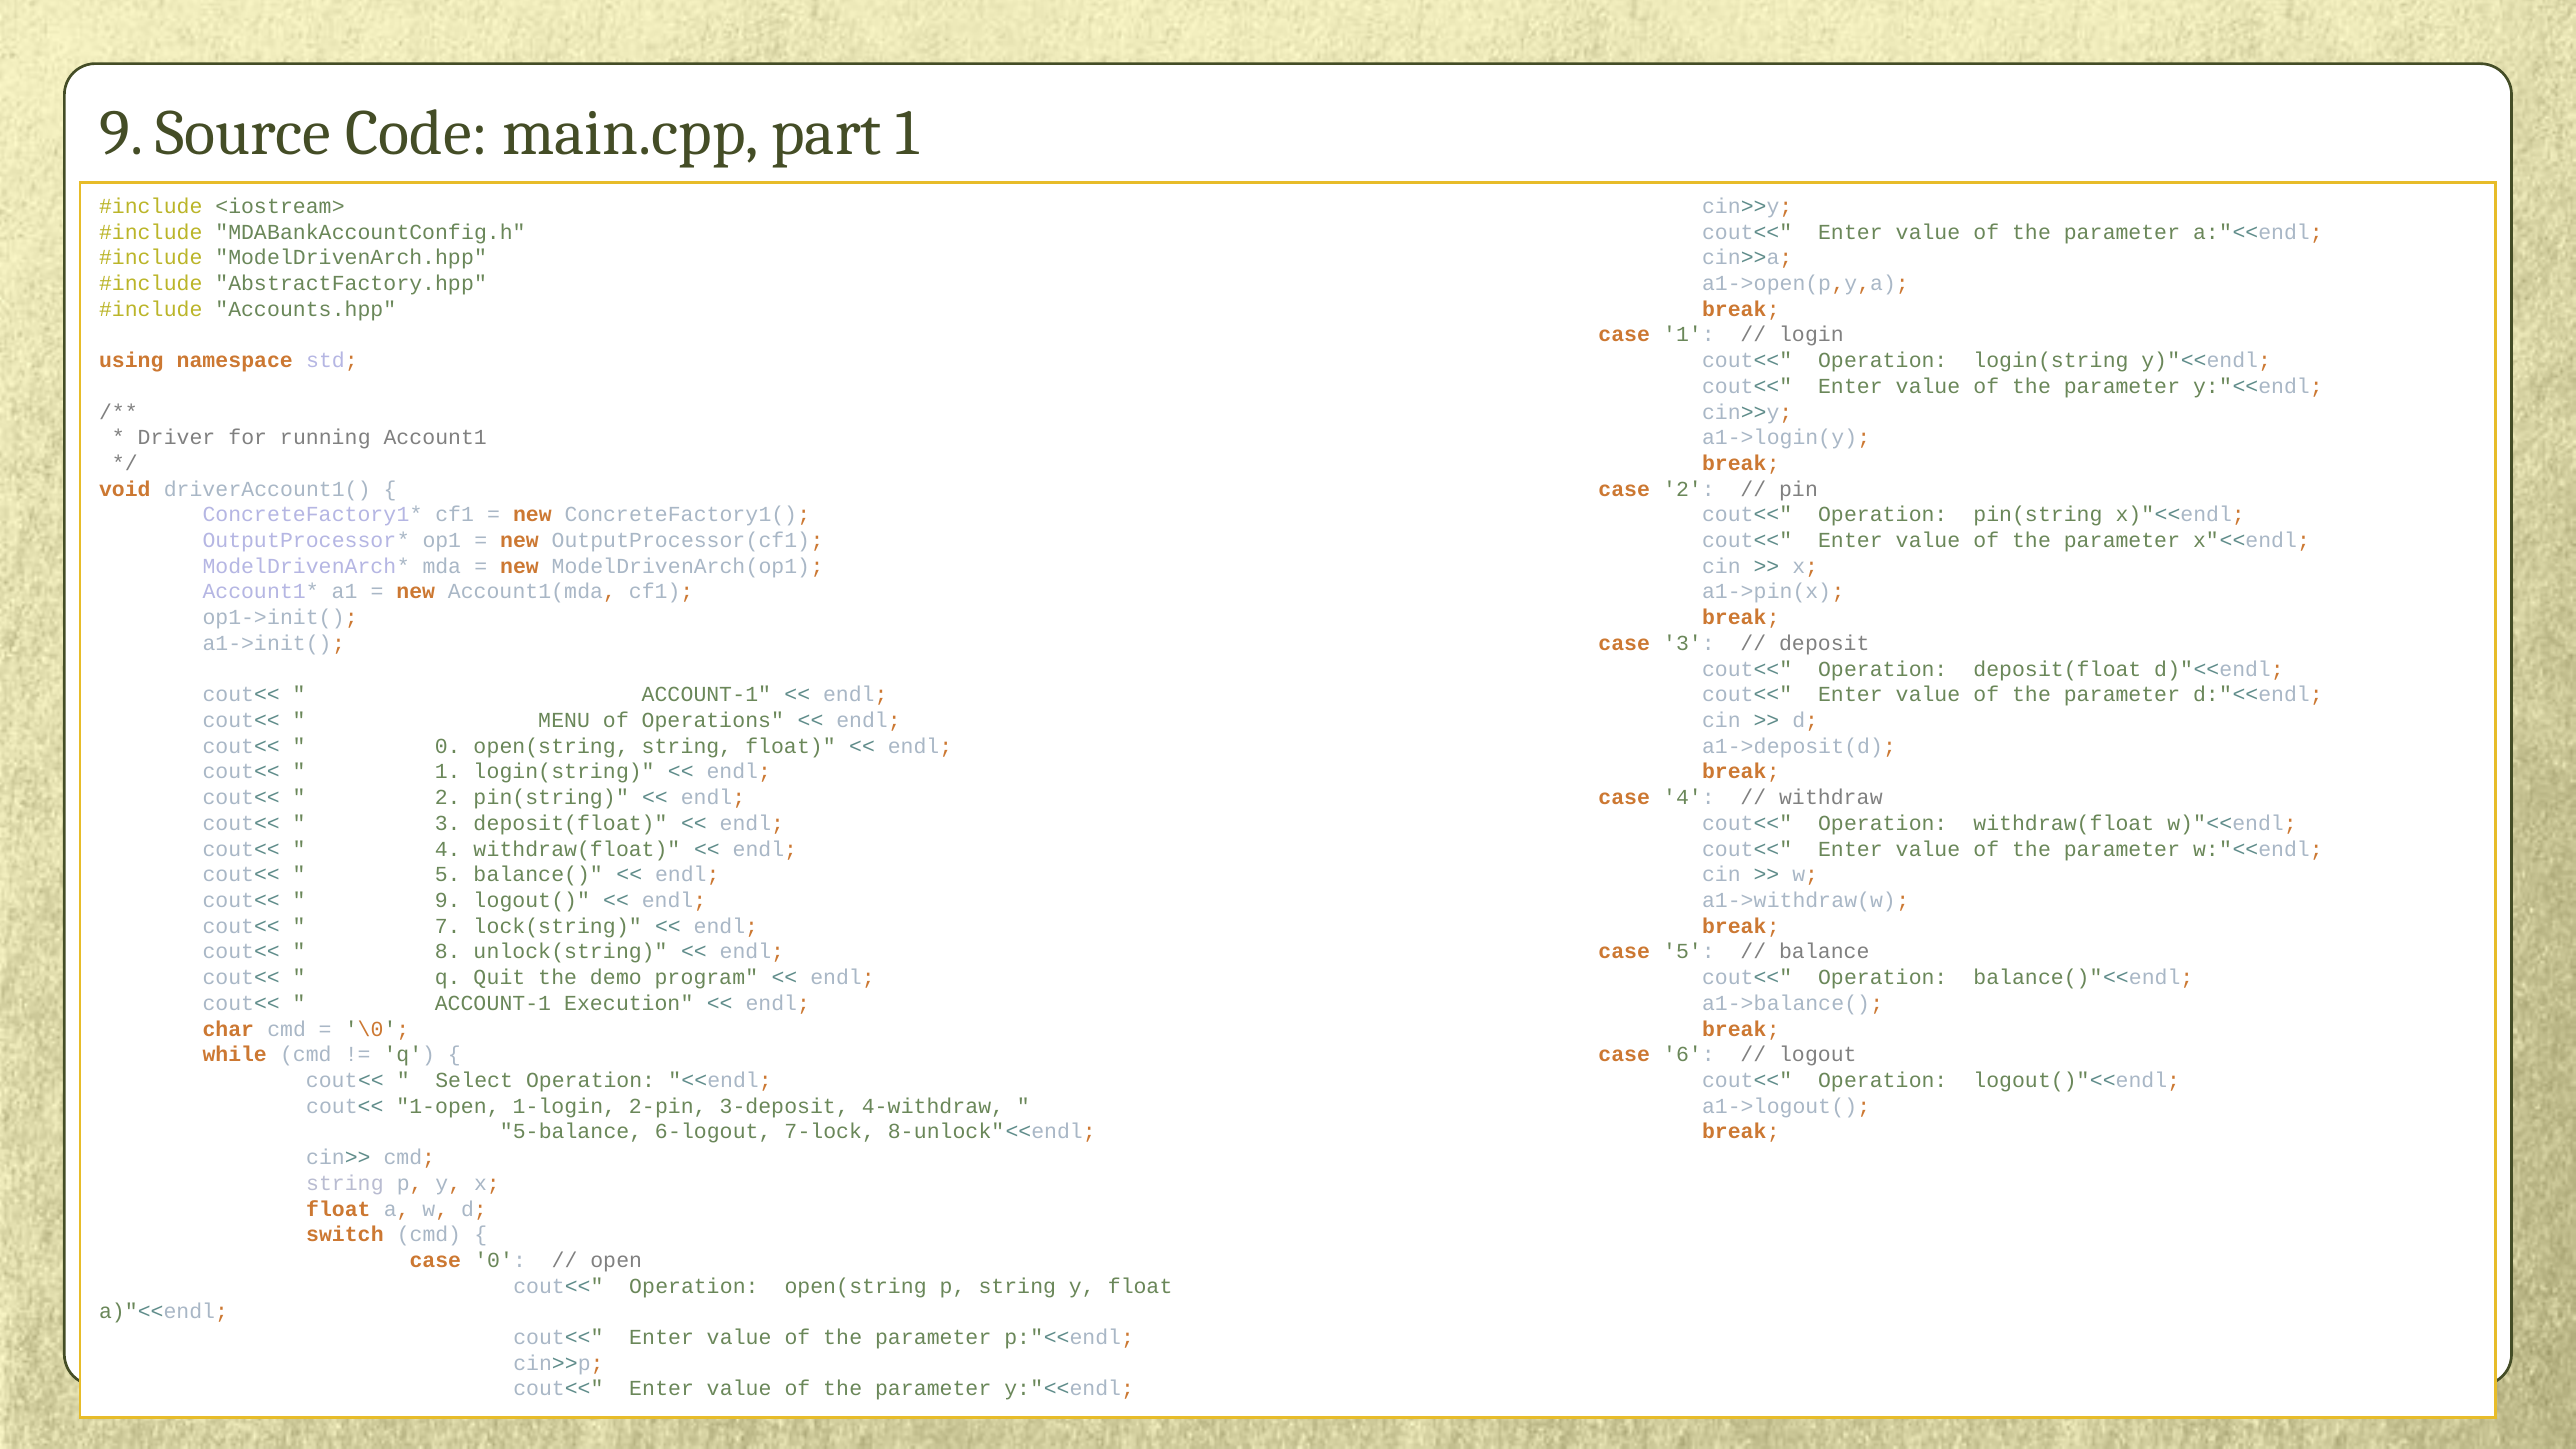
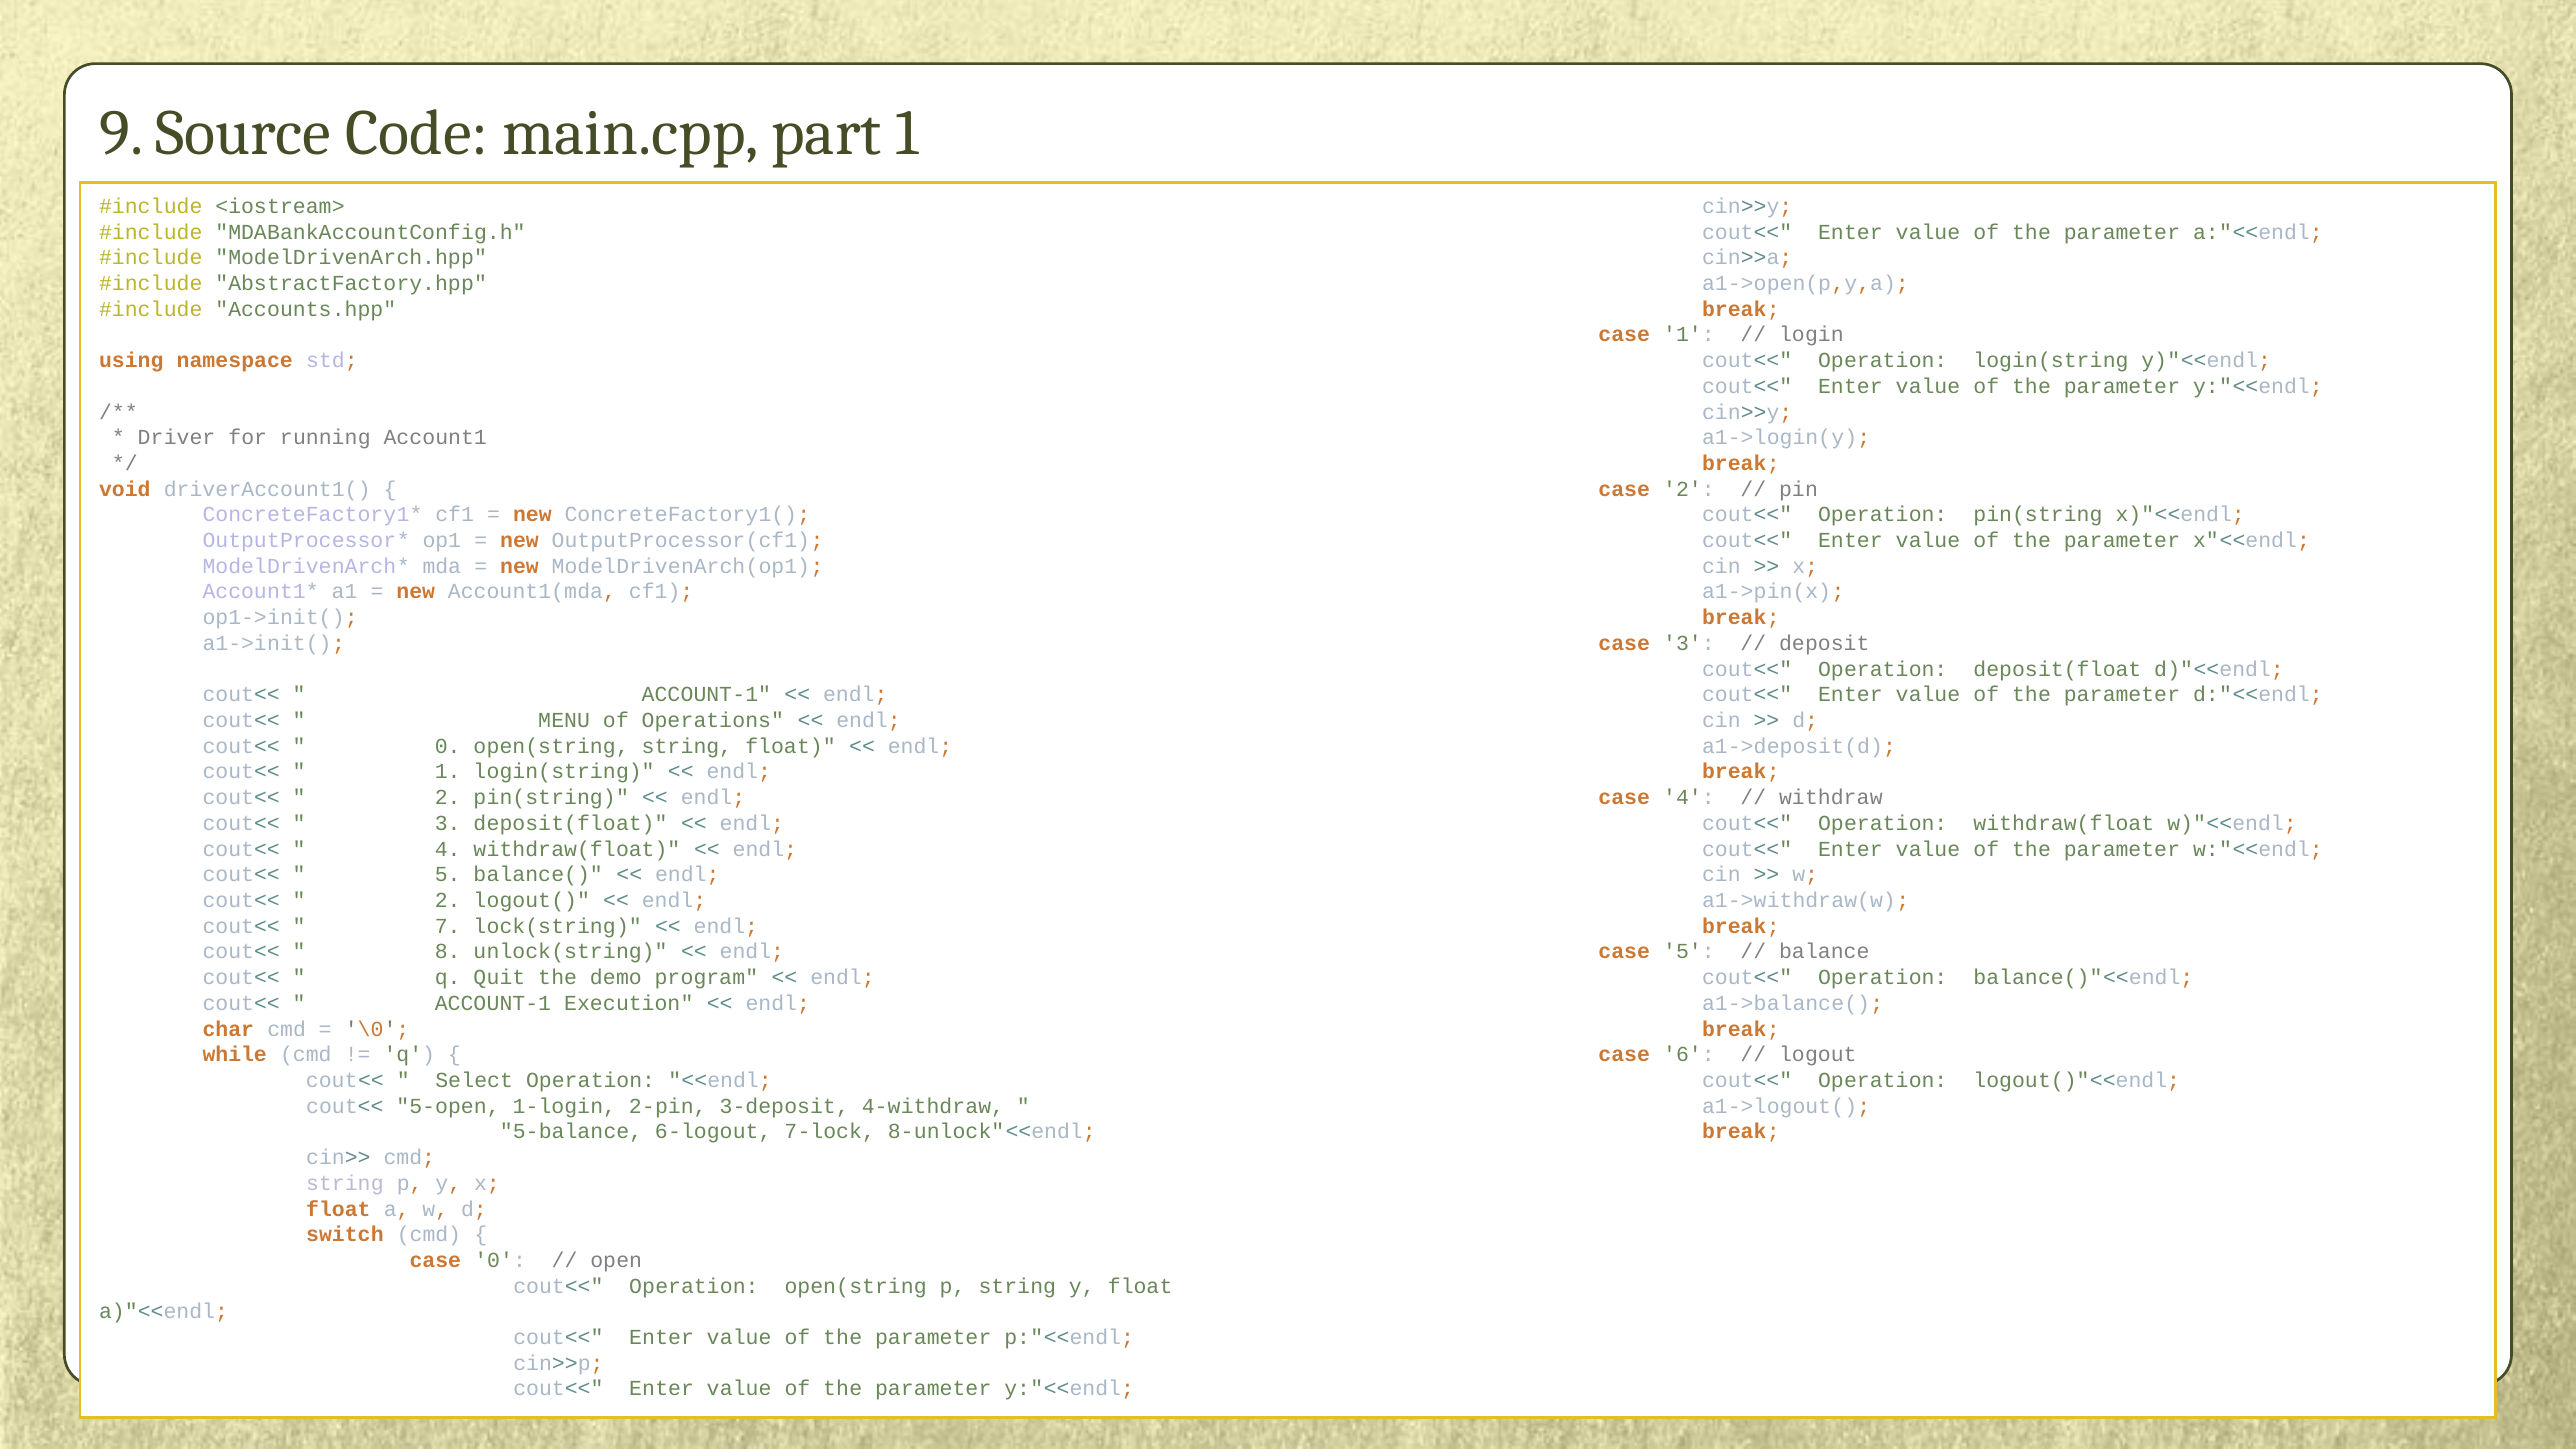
9 at (448, 901): 9 -> 2
1-open: 1-open -> 5-open
